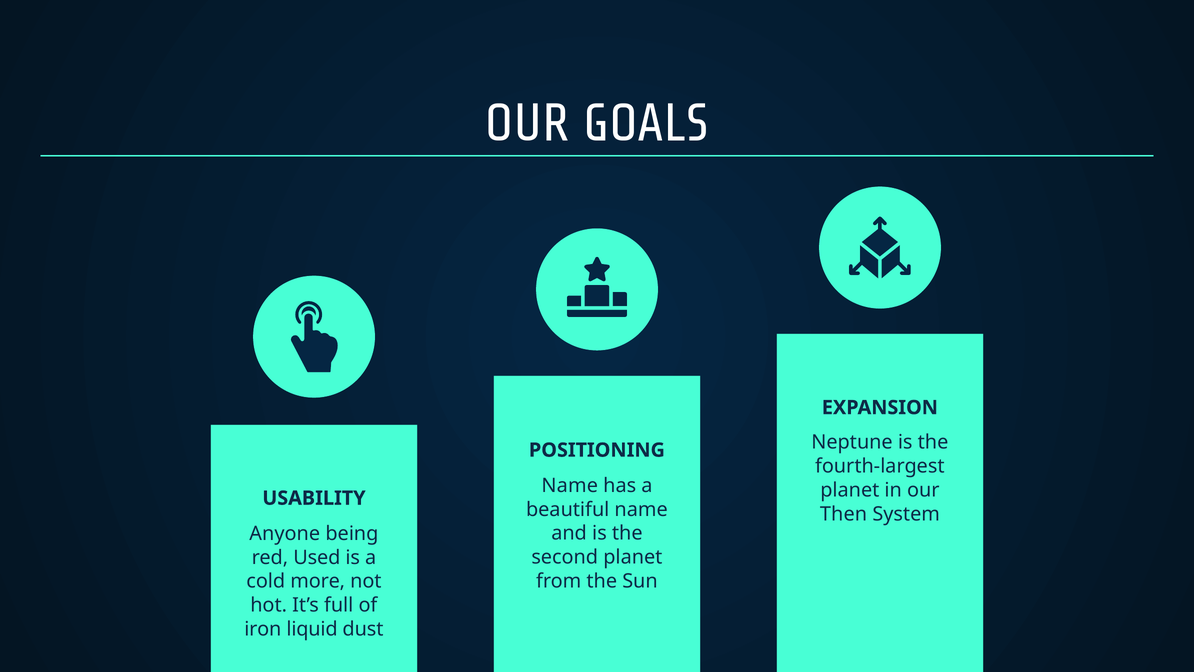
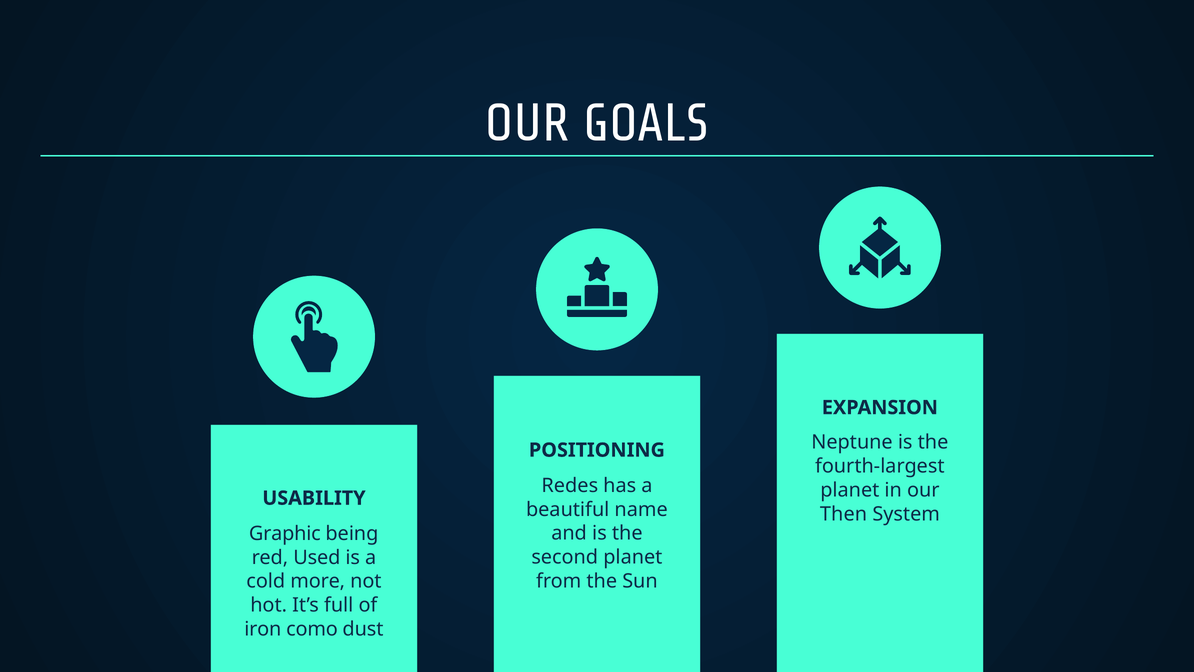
Name at (570, 485): Name -> Redes
Anyone: Anyone -> Graphic
liquid: liquid -> como
